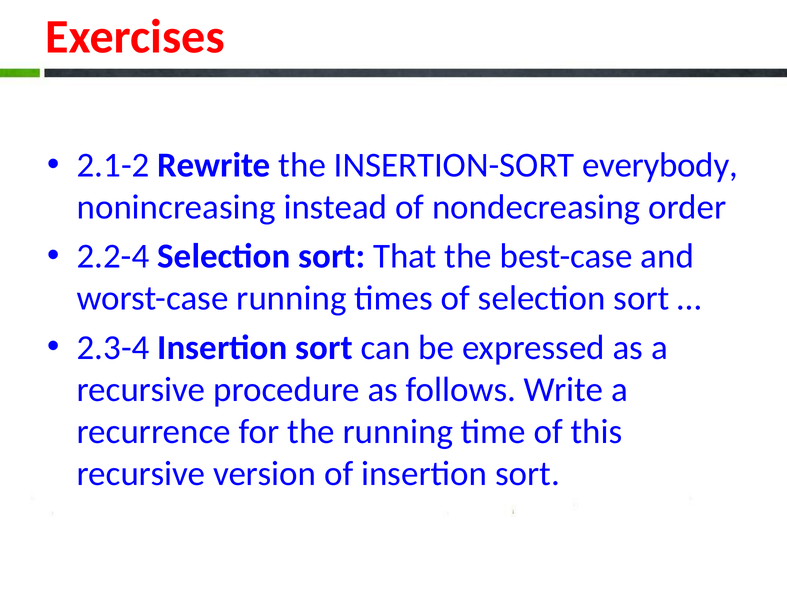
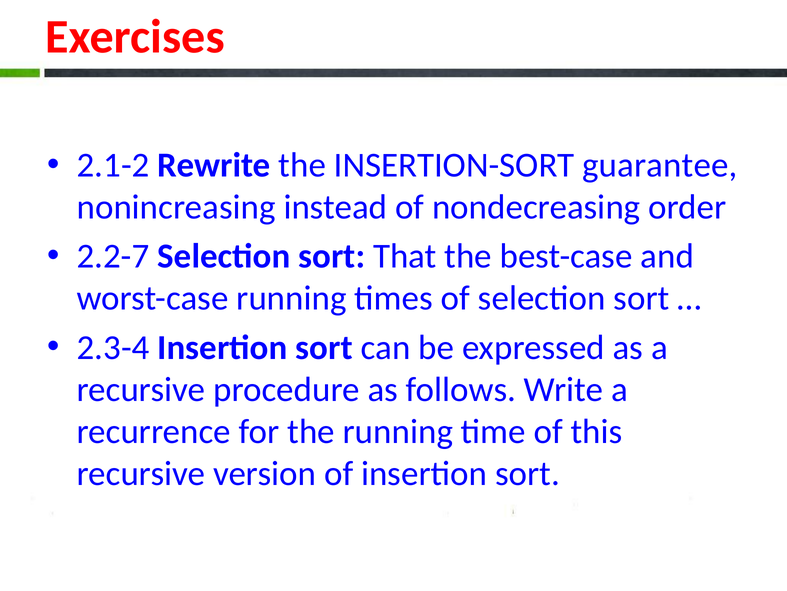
everybody: everybody -> guarantee
2.2-4: 2.2-4 -> 2.2-7
